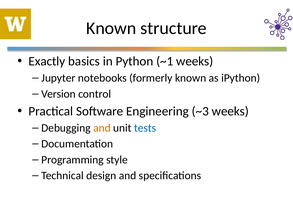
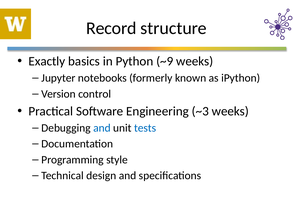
Known at (111, 28): Known -> Record
~1: ~1 -> ~9
and at (102, 128) colour: orange -> blue
